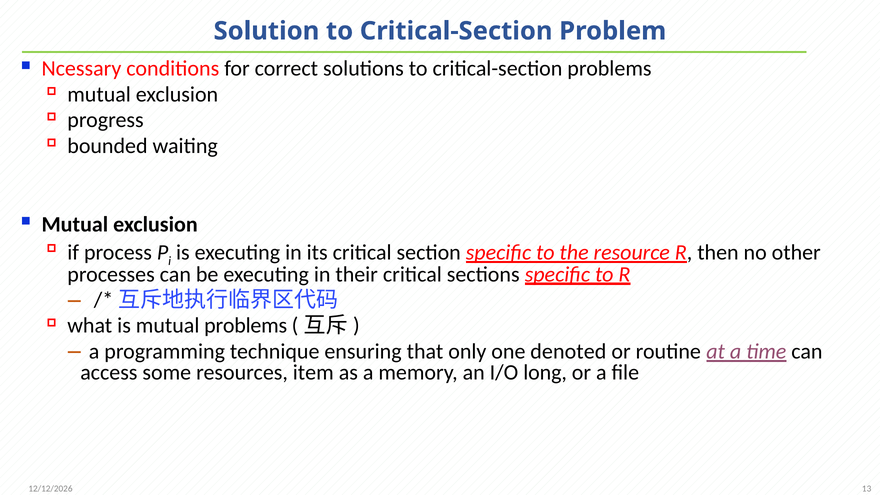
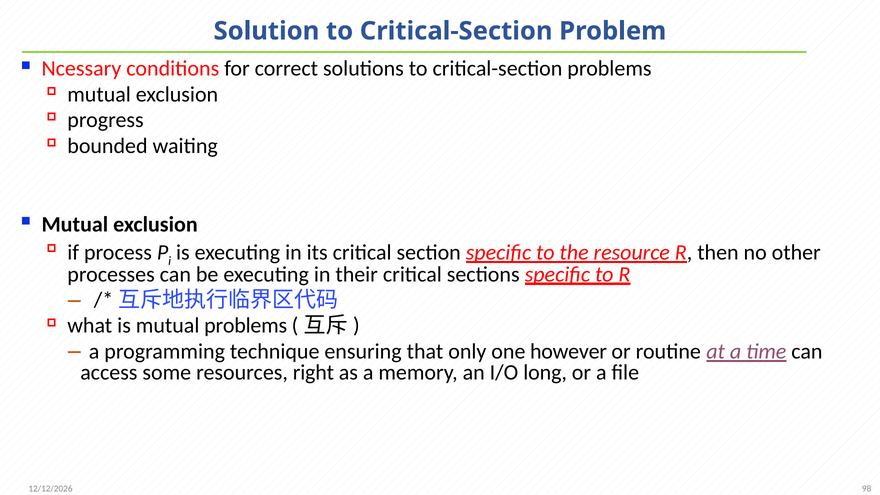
denoted: denoted -> however
item: item -> right
13: 13 -> 98
